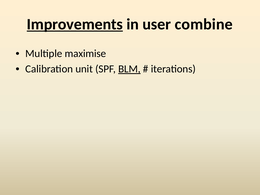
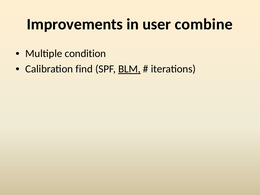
Improvements underline: present -> none
maximise: maximise -> condition
unit: unit -> find
